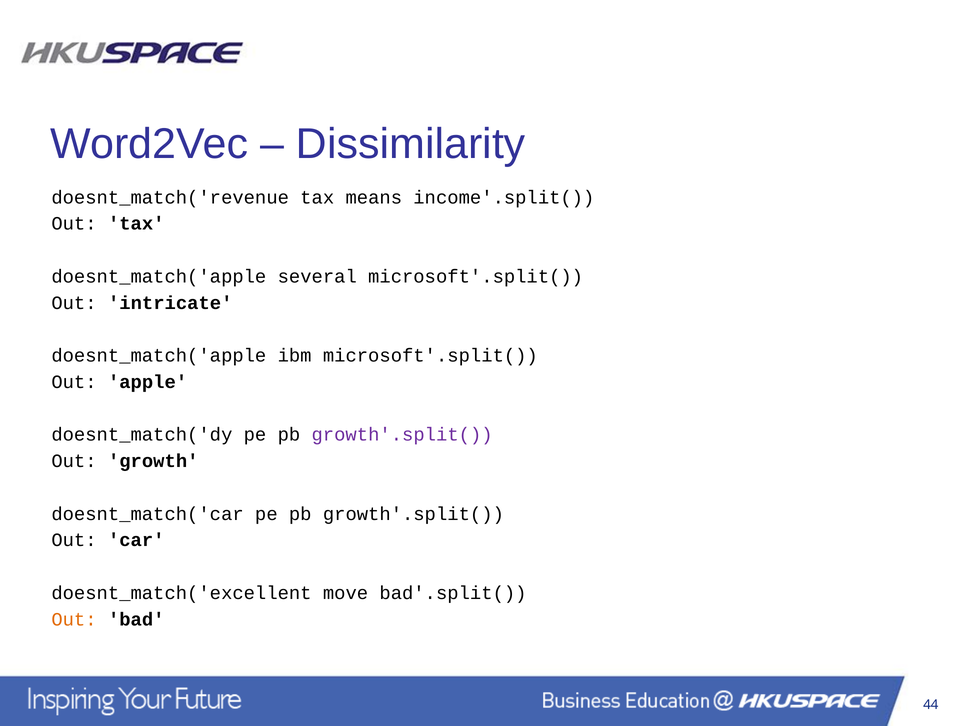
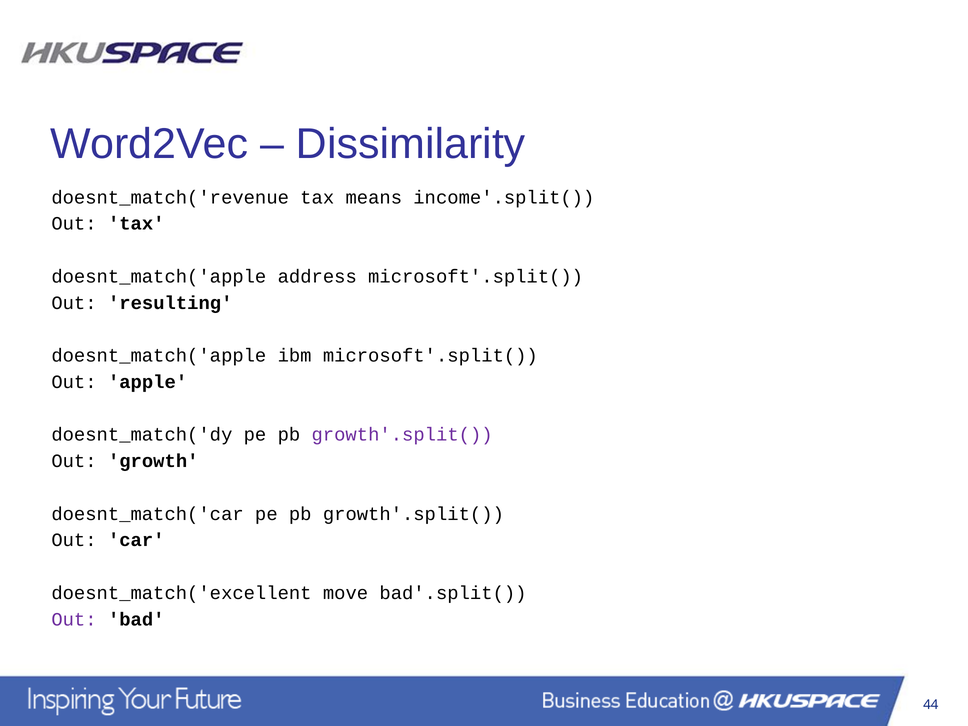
several: several -> address
intricate: intricate -> resulting
Out at (74, 619) colour: orange -> purple
